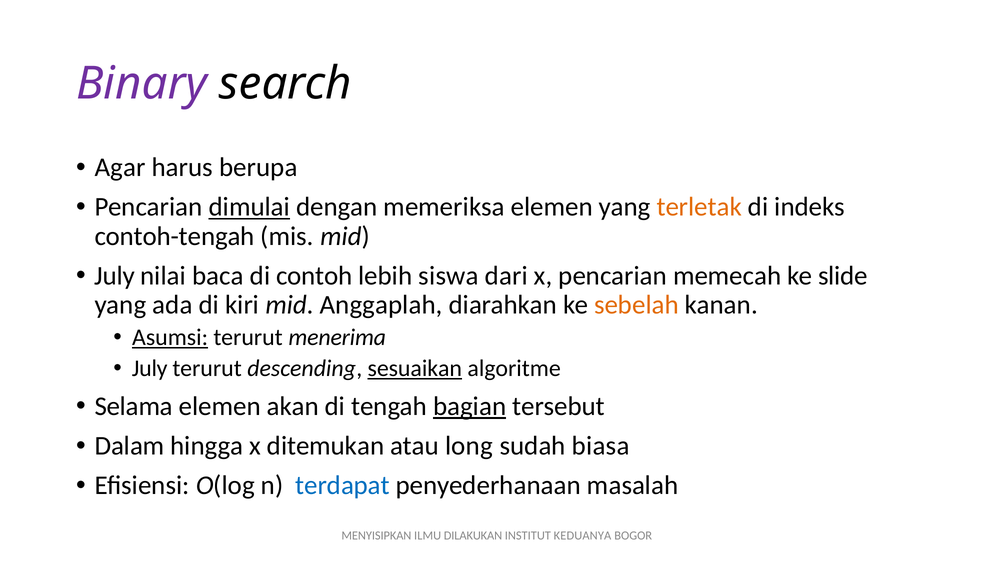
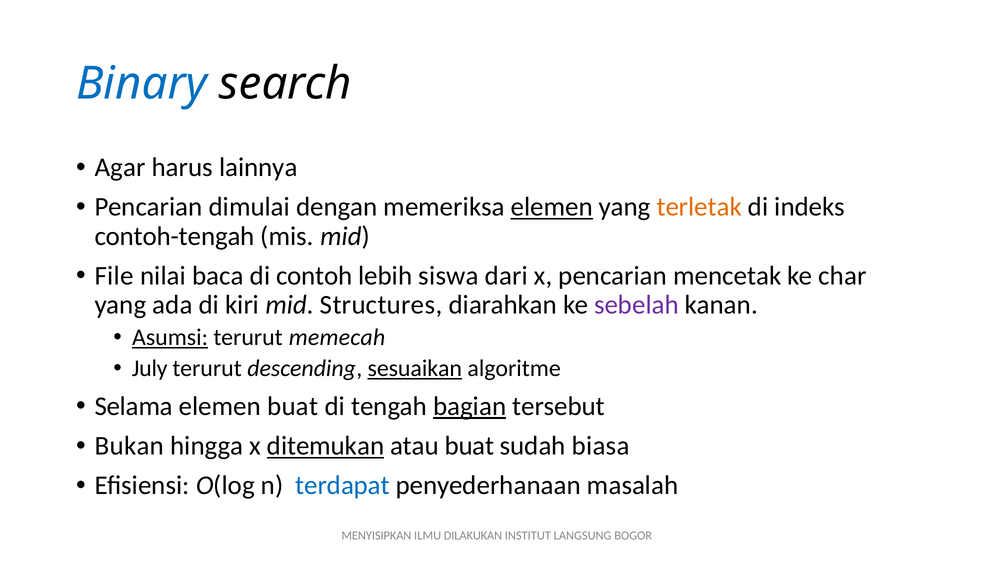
Binary colour: purple -> blue
berupa: berupa -> lainnya
dimulai underline: present -> none
elemen at (552, 207) underline: none -> present
July at (115, 276): July -> File
memecah: memecah -> mencetak
slide: slide -> char
Anggaplah: Anggaplah -> Structures
sebelah colour: orange -> purple
menerima: menerima -> memecah
elemen akan: akan -> buat
Dalam: Dalam -> Bukan
ditemukan underline: none -> present
atau long: long -> buat
KEDUANYA: KEDUANYA -> LANGSUNG
